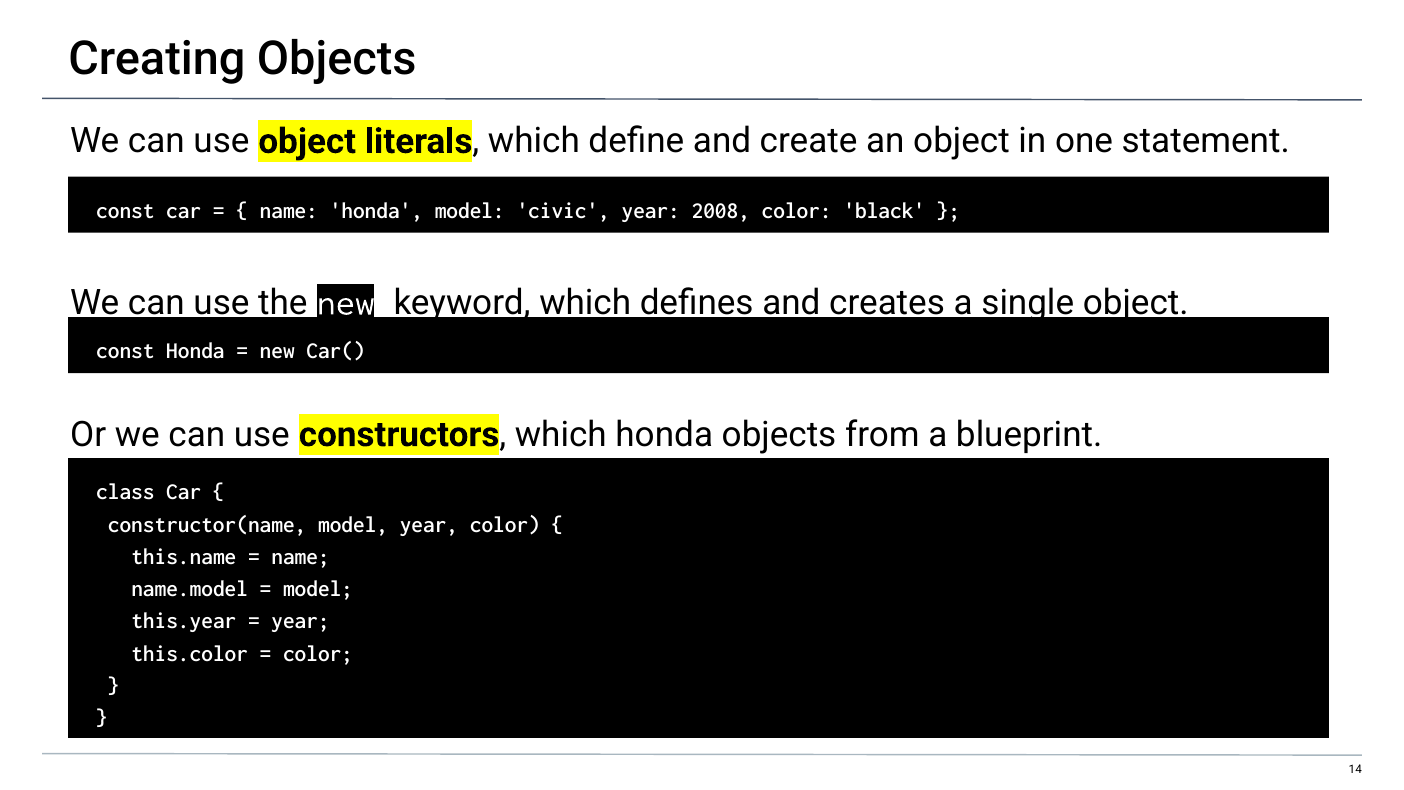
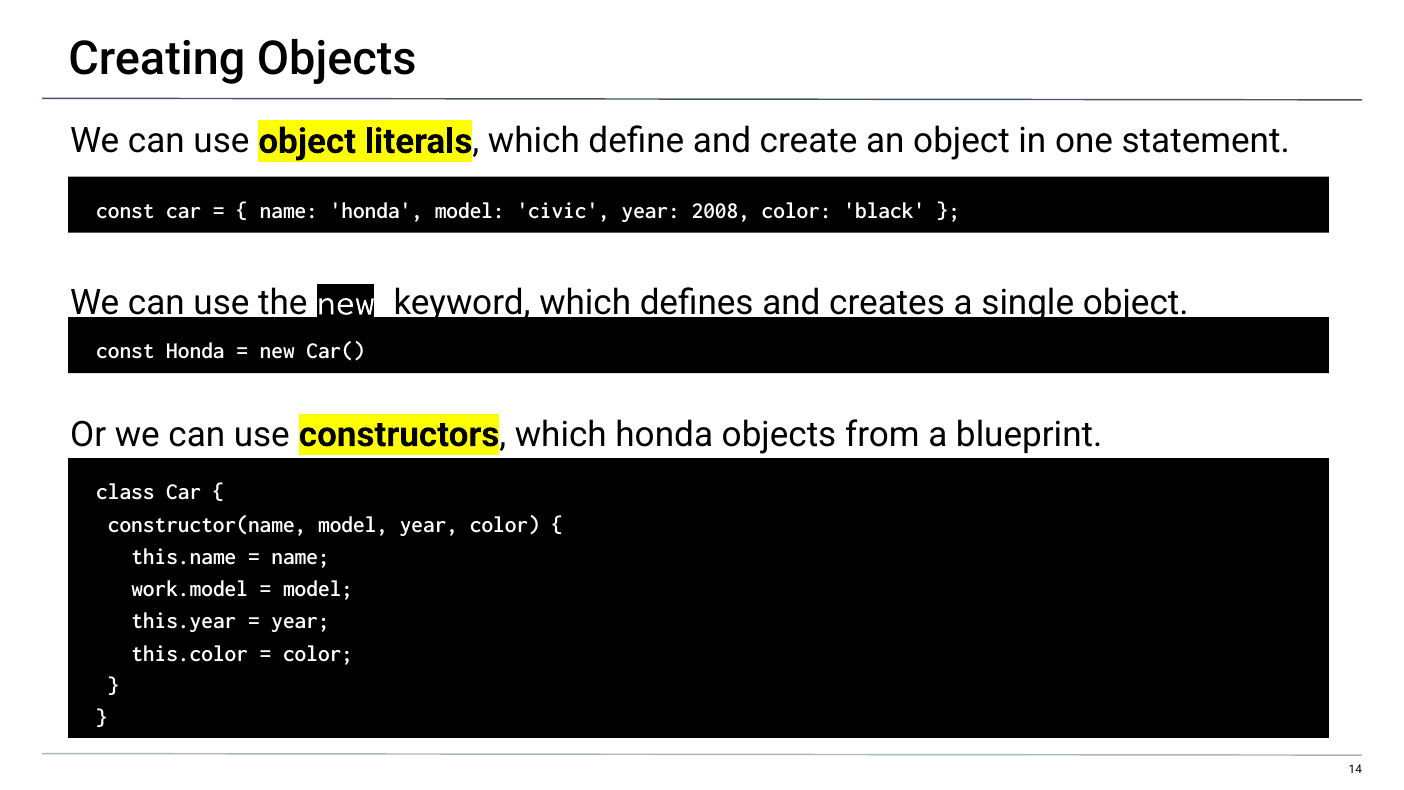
name.model: name.model -> work.model
